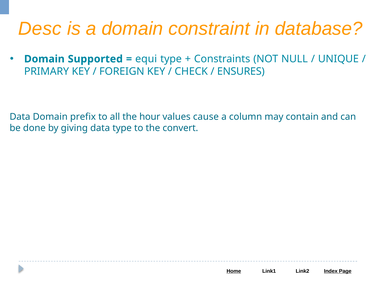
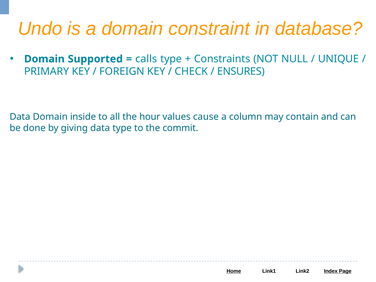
Desc: Desc -> Undo
equi: equi -> calls
prefix: prefix -> inside
convert: convert -> commit
